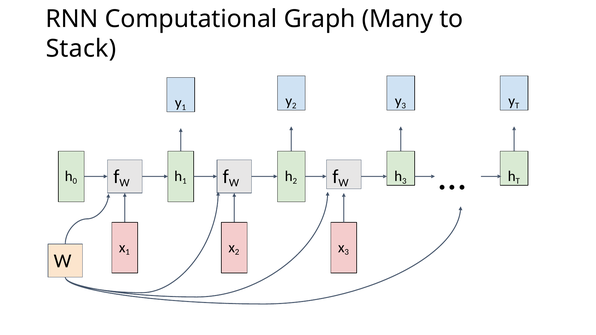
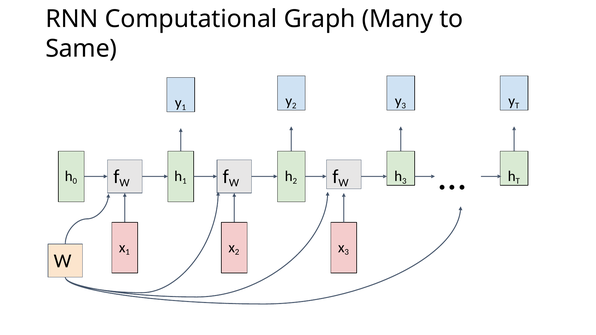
Stack: Stack -> Same
